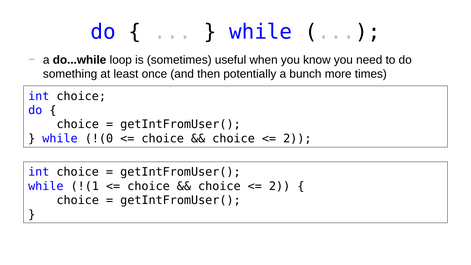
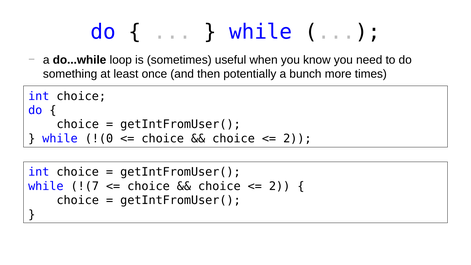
!(1: !(1 -> !(7
